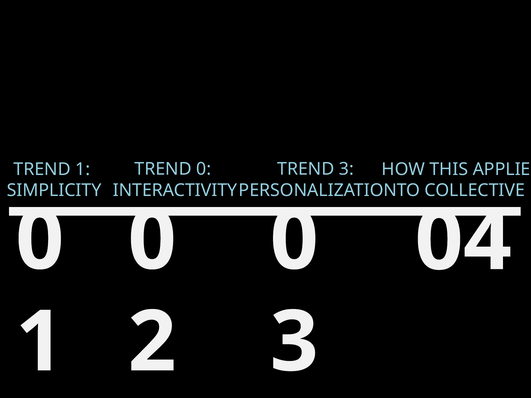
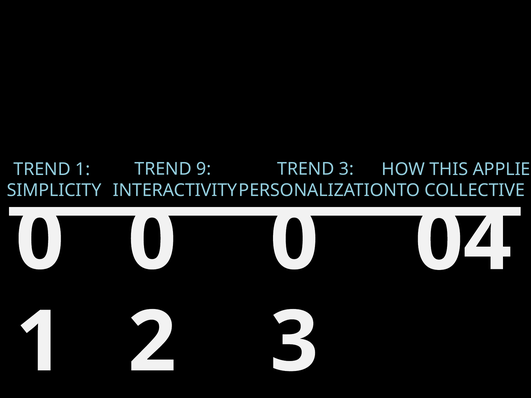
TREND 0: 0 -> 9
